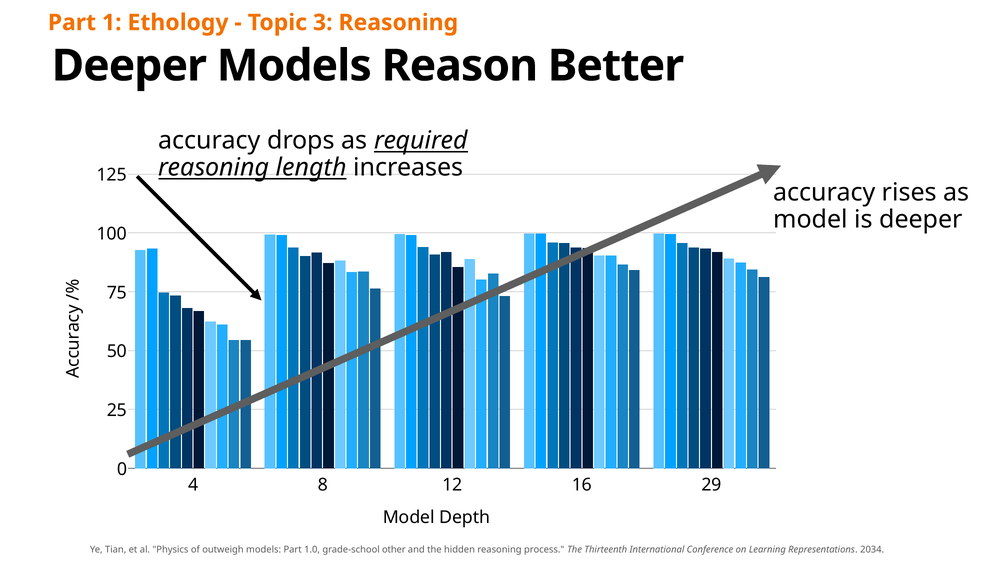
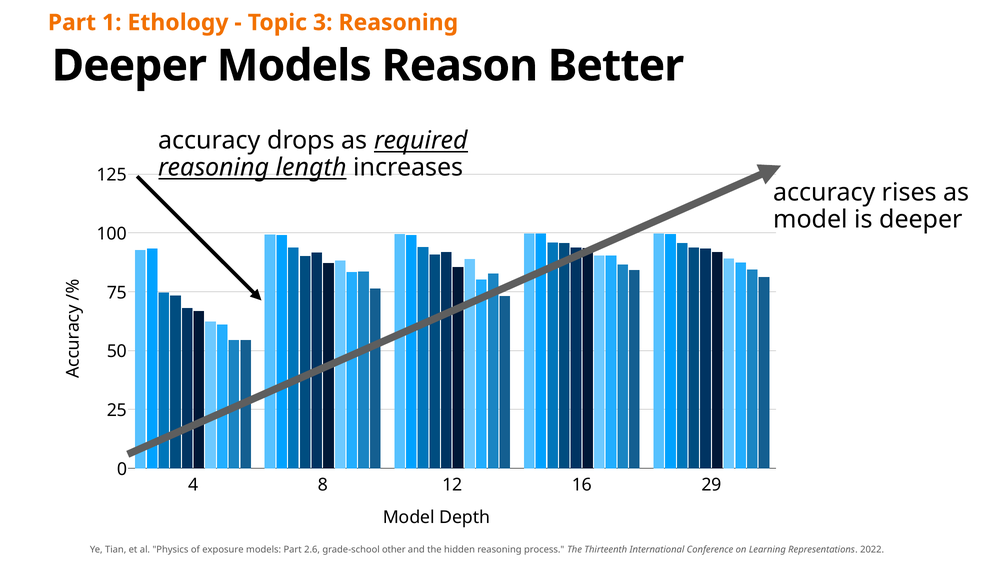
outweigh: outweigh -> exposure
1.0: 1.0 -> 2.6
2034: 2034 -> 2022
